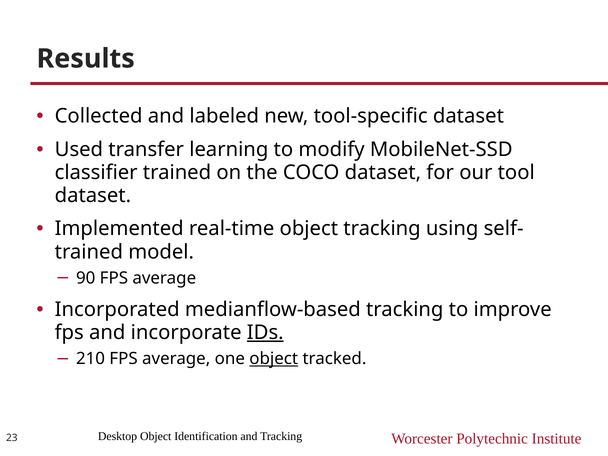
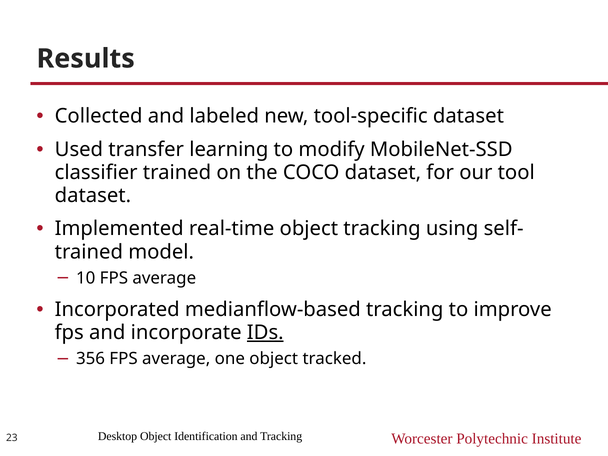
90: 90 -> 10
210: 210 -> 356
object at (274, 359) underline: present -> none
